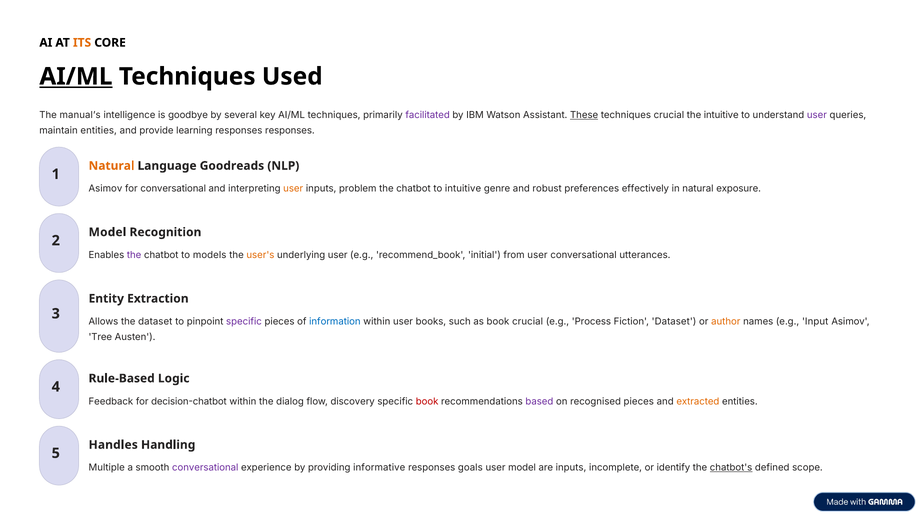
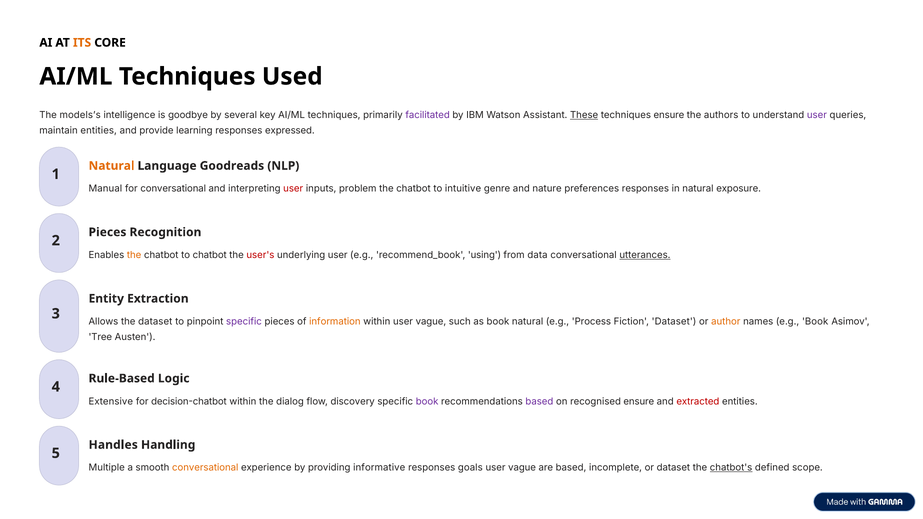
AI/ML at (76, 77) underline: present -> none
manual’s: manual’s -> models’s
techniques crucial: crucial -> ensure
the intuitive: intuitive -> authors
responses responses: responses -> expressed
Asimov at (105, 189): Asimov -> Manual
user at (293, 189) colour: orange -> red
robust: robust -> nature
preferences effectively: effectively -> responses
Model at (107, 232): Model -> Pieces
the at (134, 255) colour: purple -> orange
to models: models -> chatbot
user's colour: orange -> red
initial: initial -> using
from user: user -> data
utterances underline: none -> present
information colour: blue -> orange
within user books: books -> vague
book crucial: crucial -> natural
e.g Input: Input -> Book
Feedback: Feedback -> Extensive
book at (427, 401) colour: red -> purple
recognised pieces: pieces -> ensure
extracted colour: orange -> red
conversational at (205, 468) colour: purple -> orange
model at (522, 468): model -> vague
are inputs: inputs -> based
or identify: identify -> dataset
